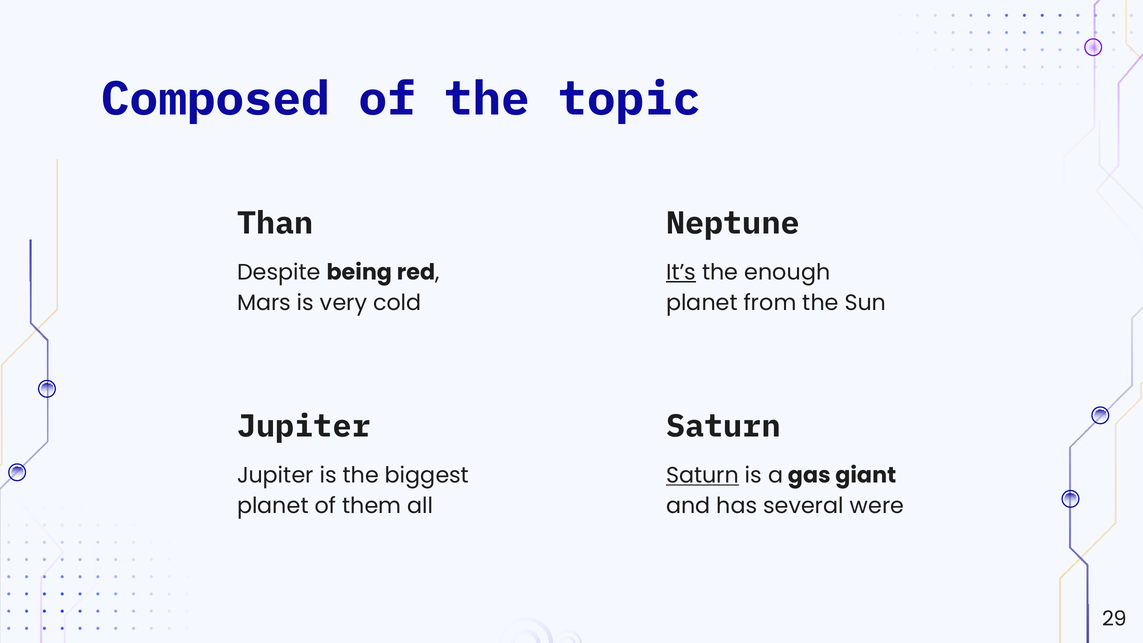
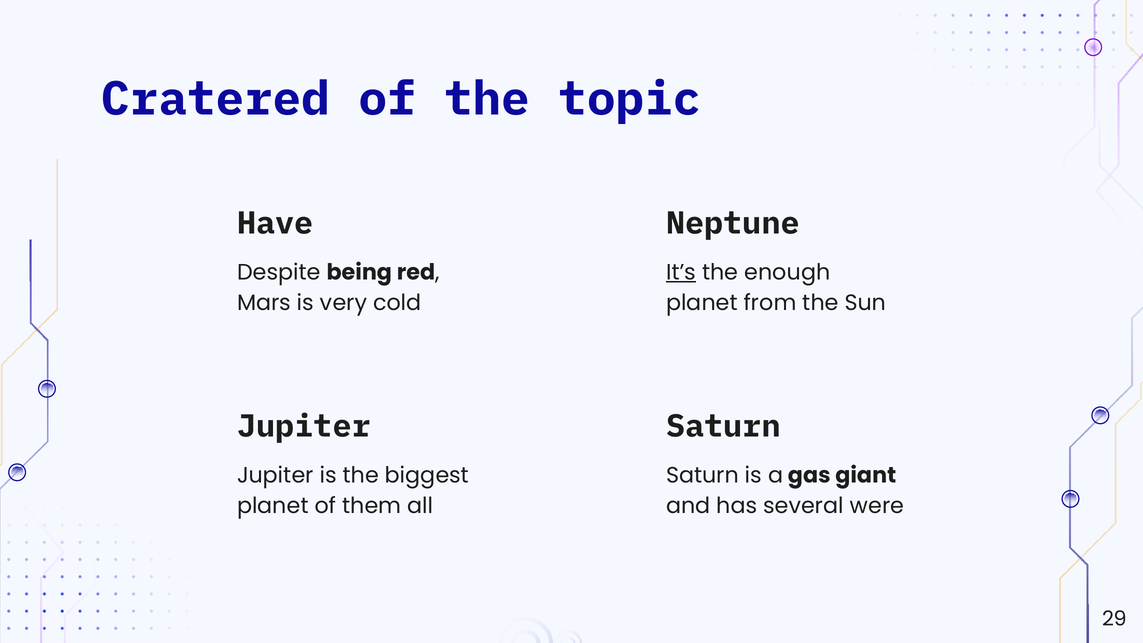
Composed: Composed -> Cratered
Than: Than -> Have
Saturn at (703, 475) underline: present -> none
